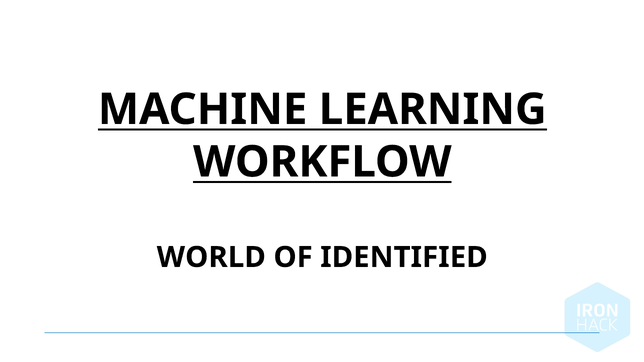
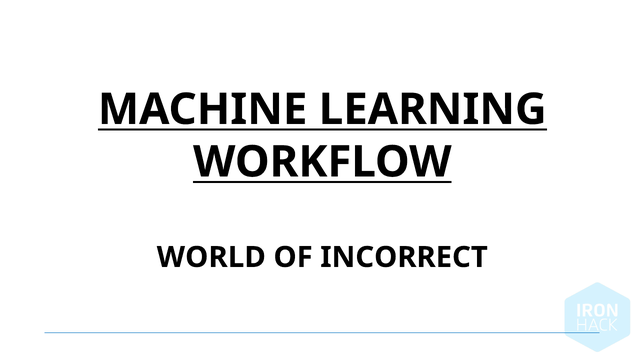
IDENTIFIED: IDENTIFIED -> INCORRECT
